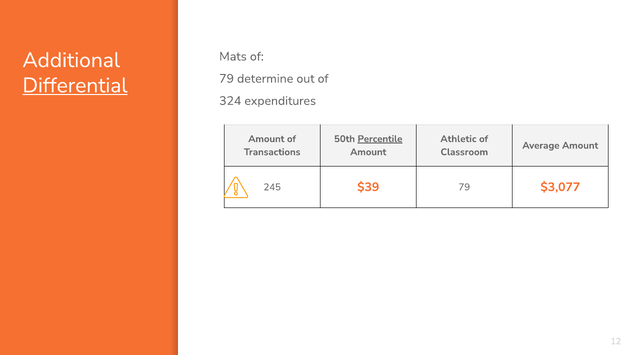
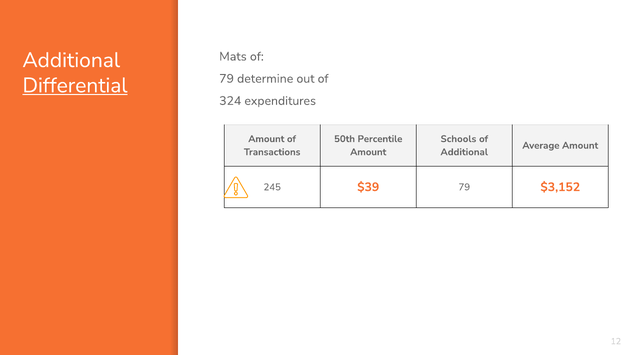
Percentile underline: present -> none
Athletic: Athletic -> Schools
Classroom at (464, 152): Classroom -> Additional
$3,077: $3,077 -> $3,152
